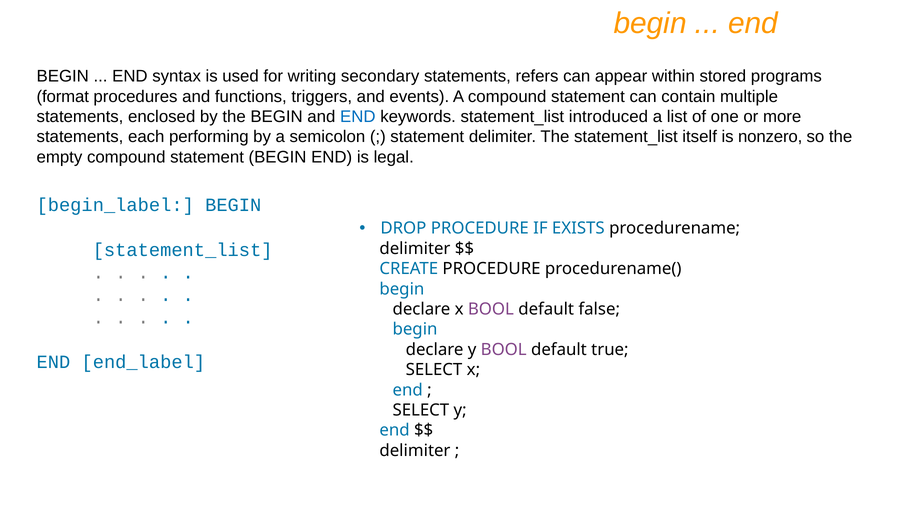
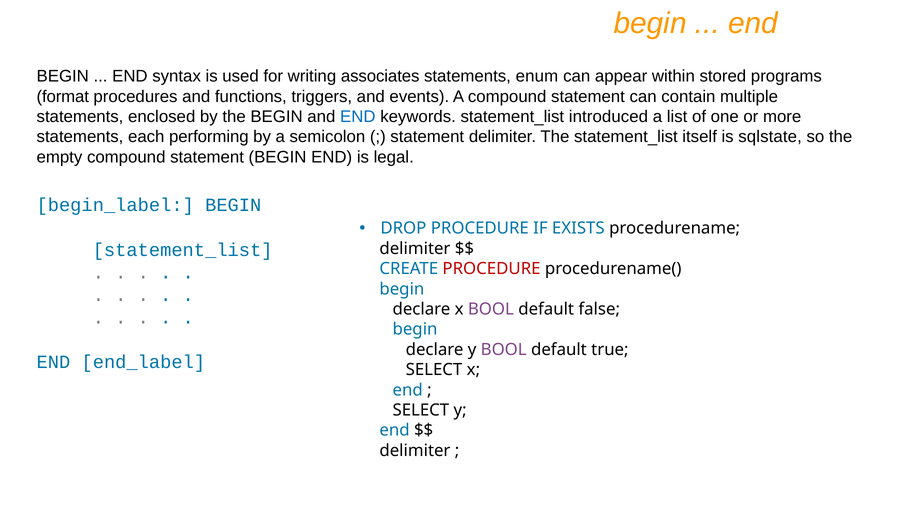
secondary: secondary -> associates
refers: refers -> enum
nonzero: nonzero -> sqlstate
PROCEDURE at (492, 269) colour: black -> red
